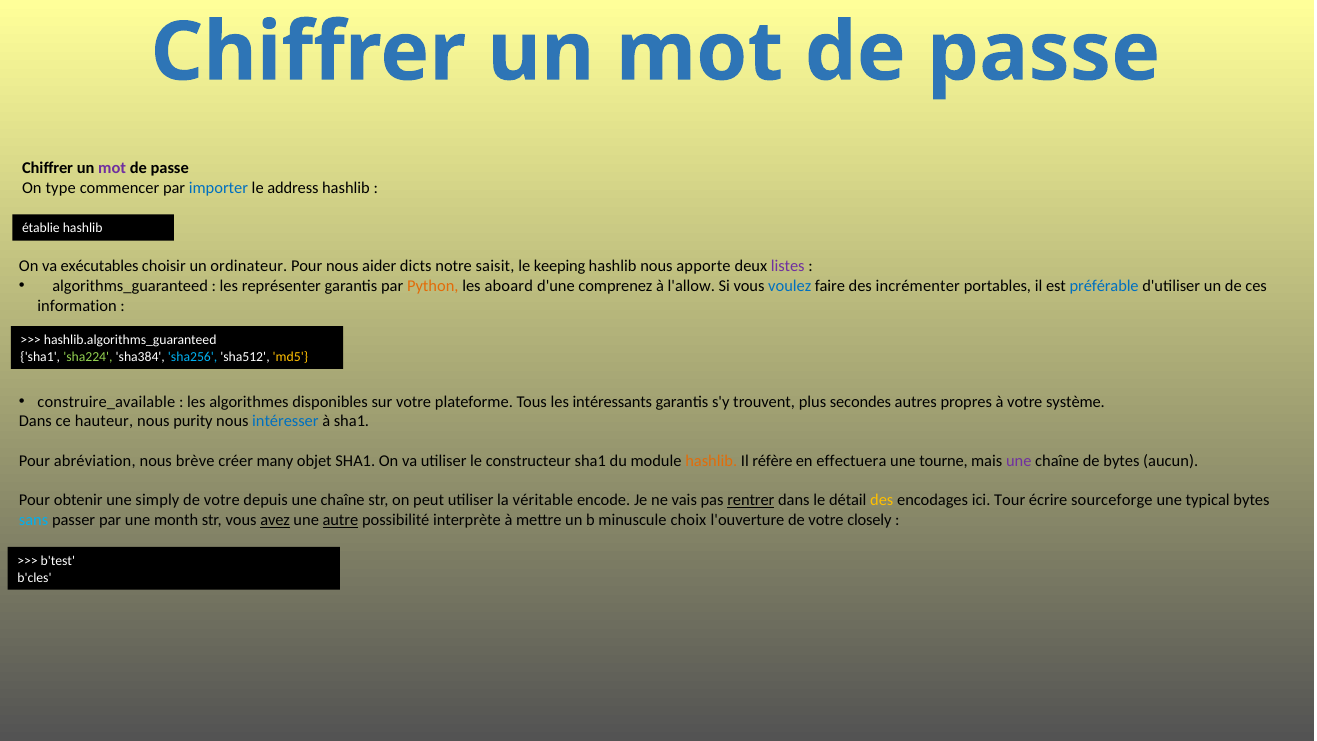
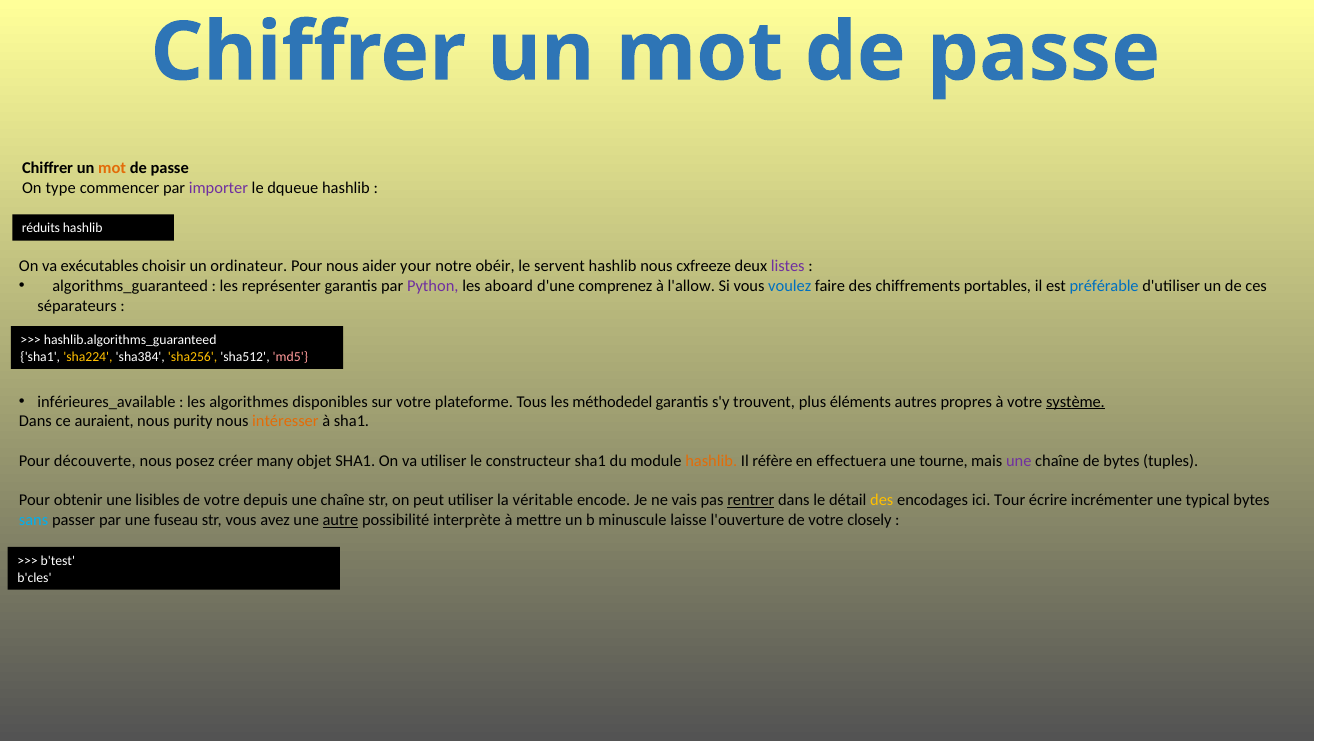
mot at (112, 168) colour: purple -> orange
importer colour: blue -> purple
address: address -> dqueue
établie: établie -> réduits
dicts: dicts -> your
saisit: saisit -> obéir
keeping: keeping -> servent
apporte: apporte -> cxfreeze
Python colour: orange -> purple
incrémenter: incrémenter -> chiffrements
information: information -> séparateurs
sha224 colour: light green -> yellow
sha256 colour: light blue -> yellow
md5 colour: yellow -> pink
construire_available: construire_available -> inférieures_available
intéressants: intéressants -> méthodedel
secondes: secondes -> éléments
système underline: none -> present
hauteur: hauteur -> auraient
intéresser colour: blue -> orange
abréviation: abréviation -> découverte
brève: brève -> posez
aucun: aucun -> tuples
simply: simply -> lisibles
sourceforge: sourceforge -> incrémenter
month: month -> fuseau
avez underline: present -> none
choix: choix -> laisse
